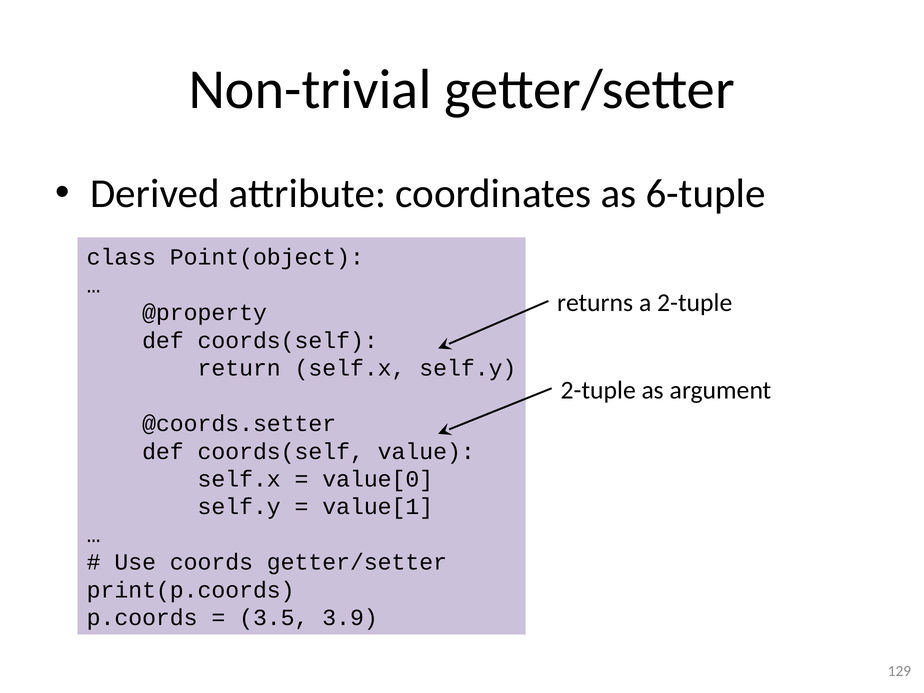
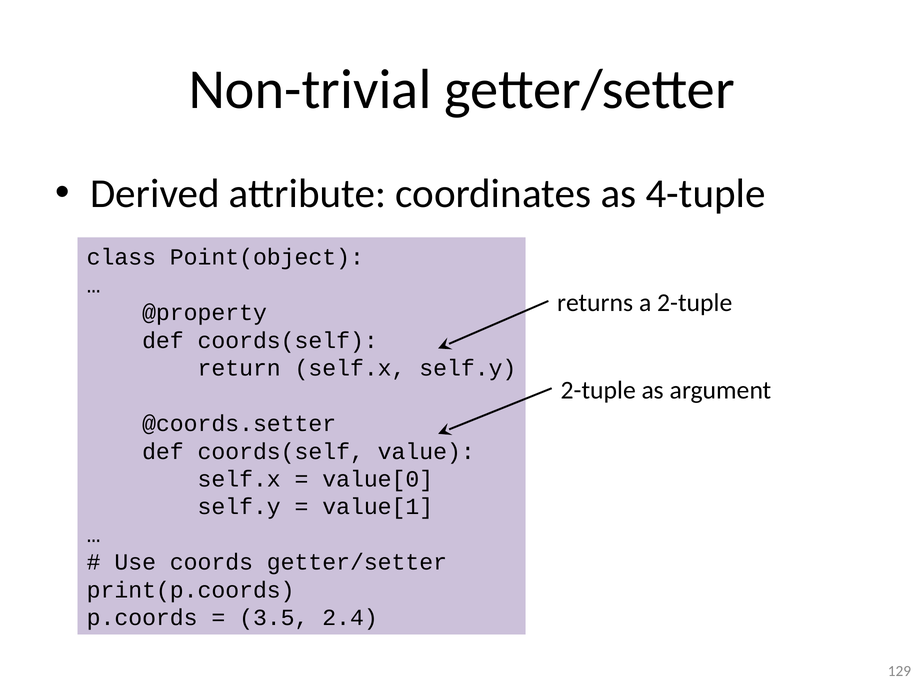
6-tuple: 6-tuple -> 4-tuple
3.9: 3.9 -> 2.4
